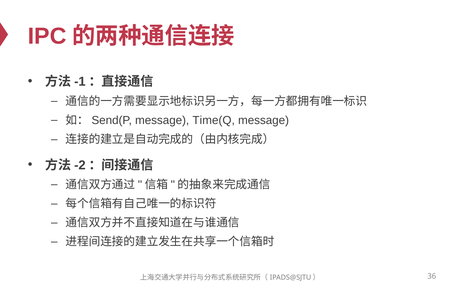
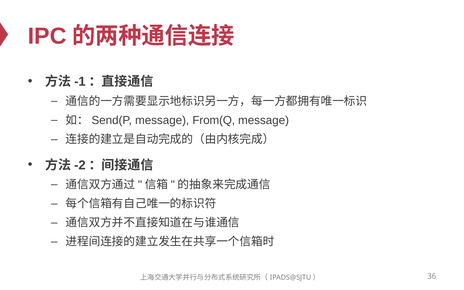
Time(Q: Time(Q -> From(Q
